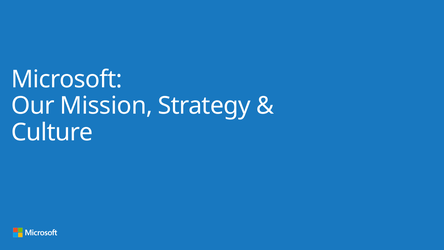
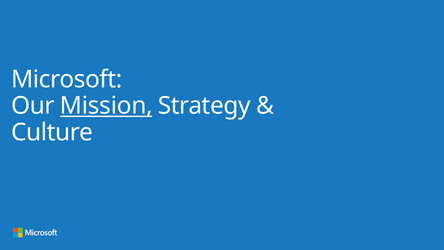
Mission underline: none -> present
